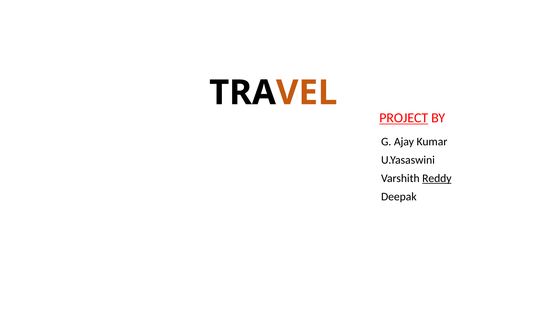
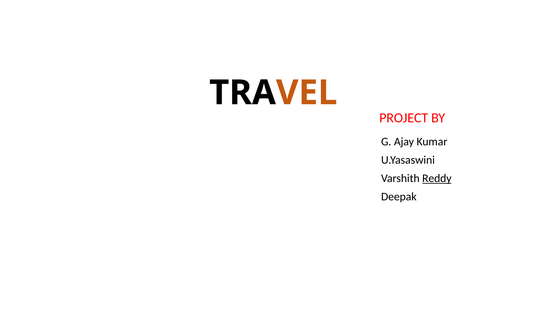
PROJECT underline: present -> none
